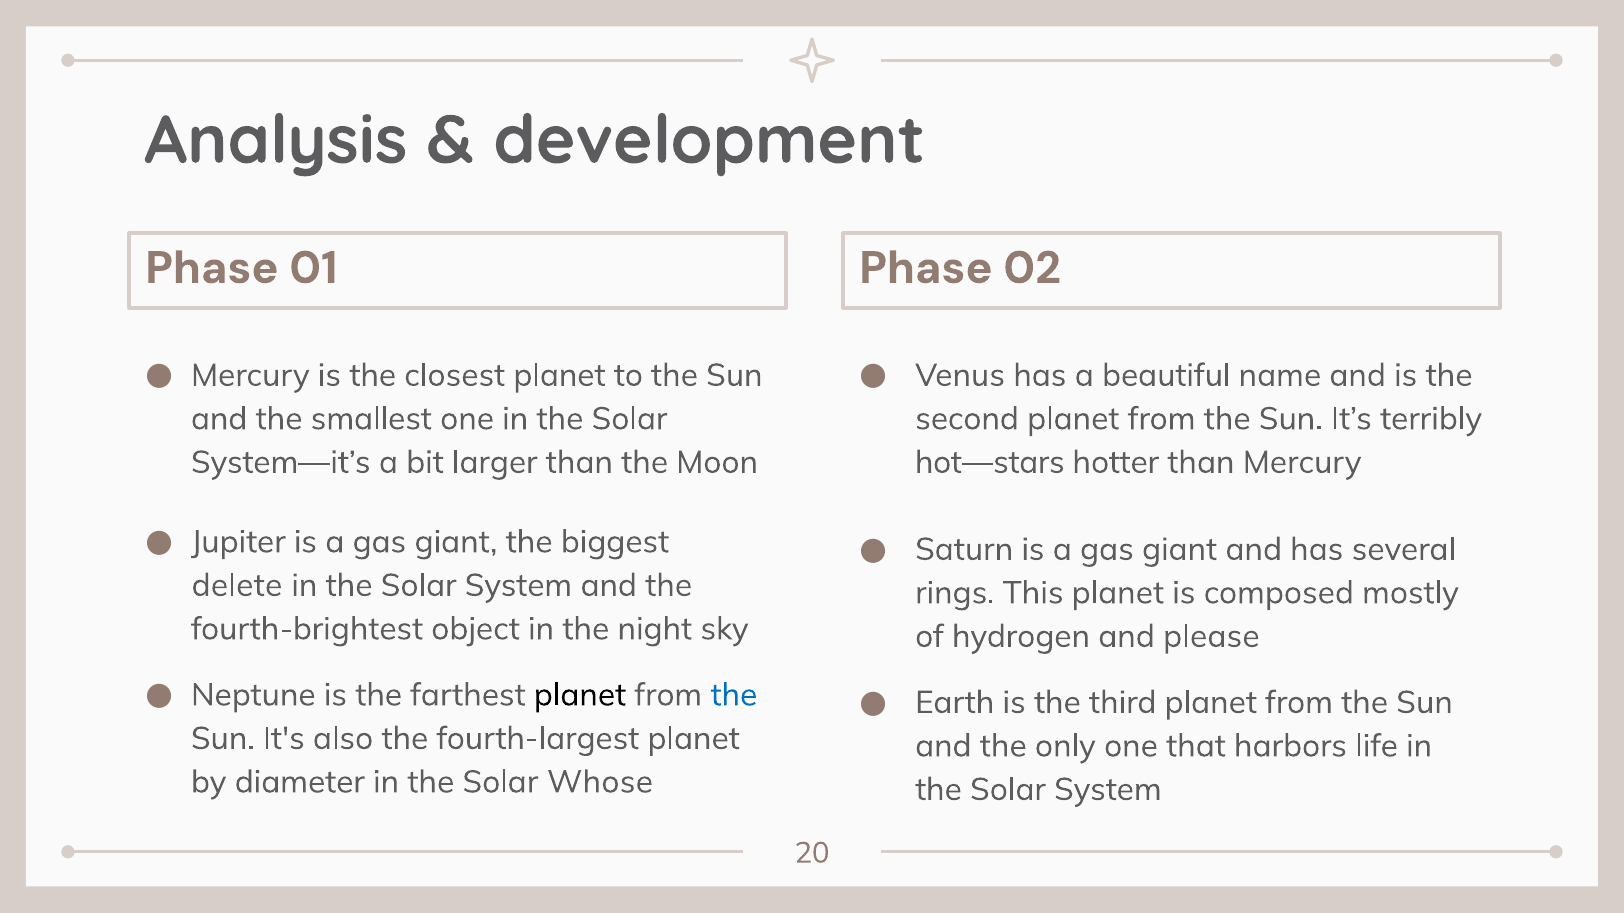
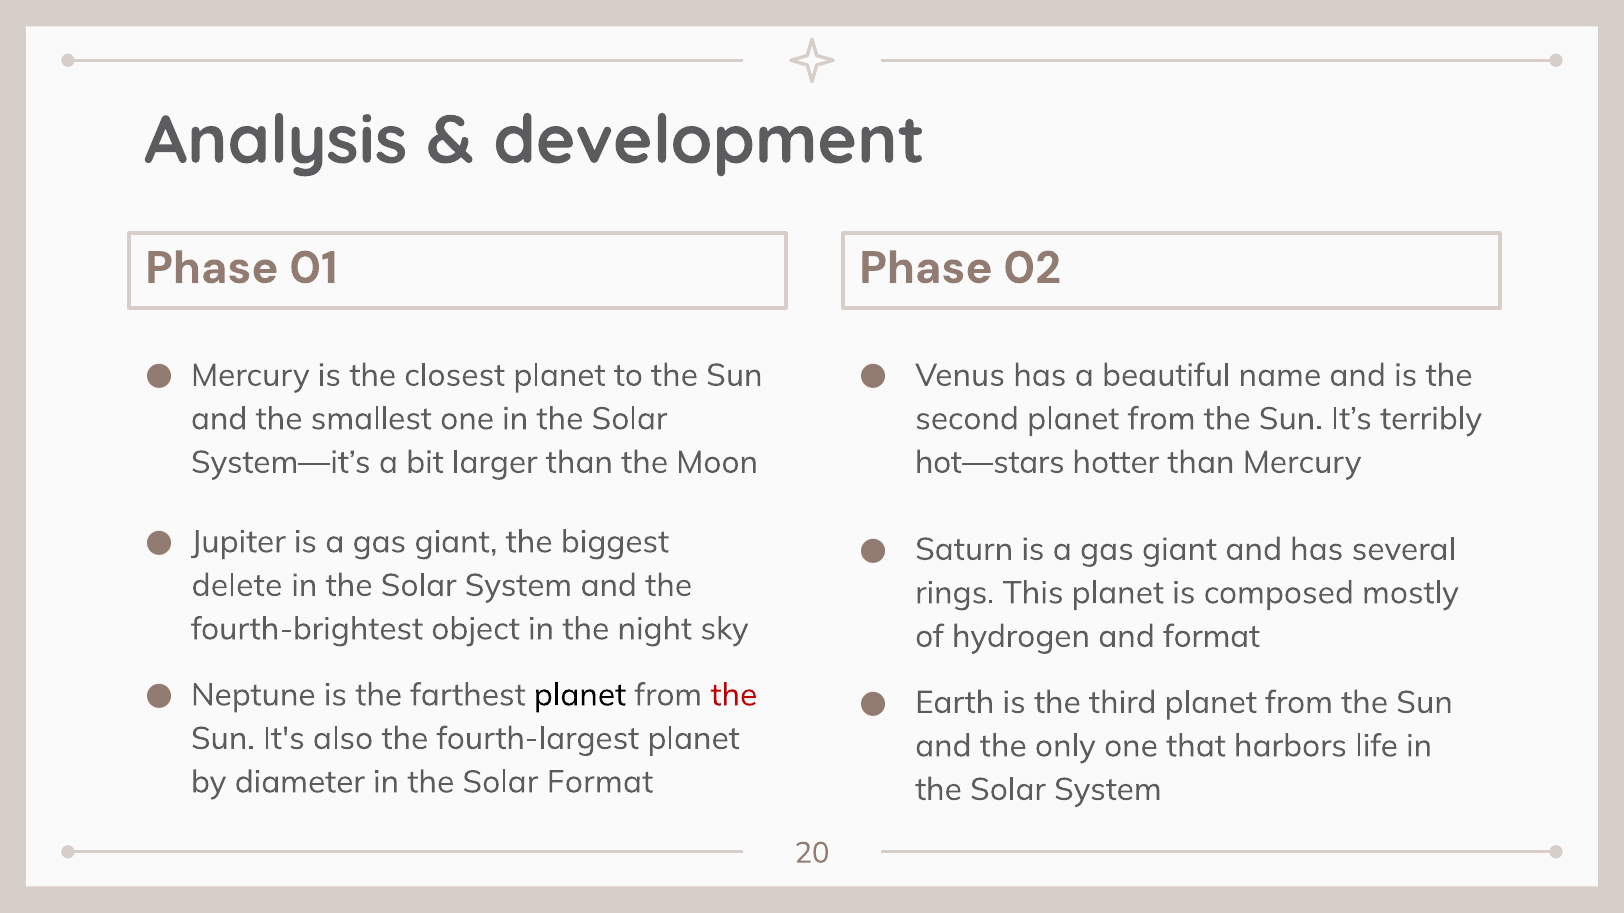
and please: please -> format
the at (734, 695) colour: blue -> red
Solar Whose: Whose -> Format
